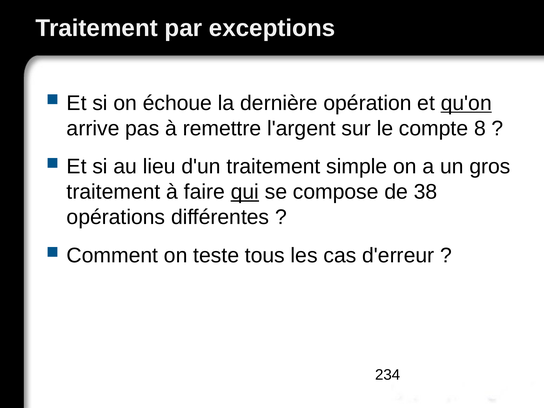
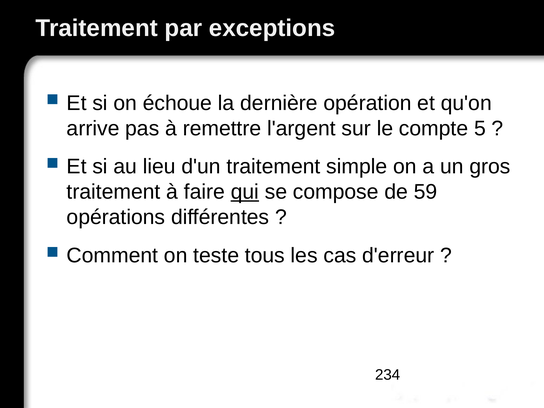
qu'on underline: present -> none
8: 8 -> 5
38: 38 -> 59
